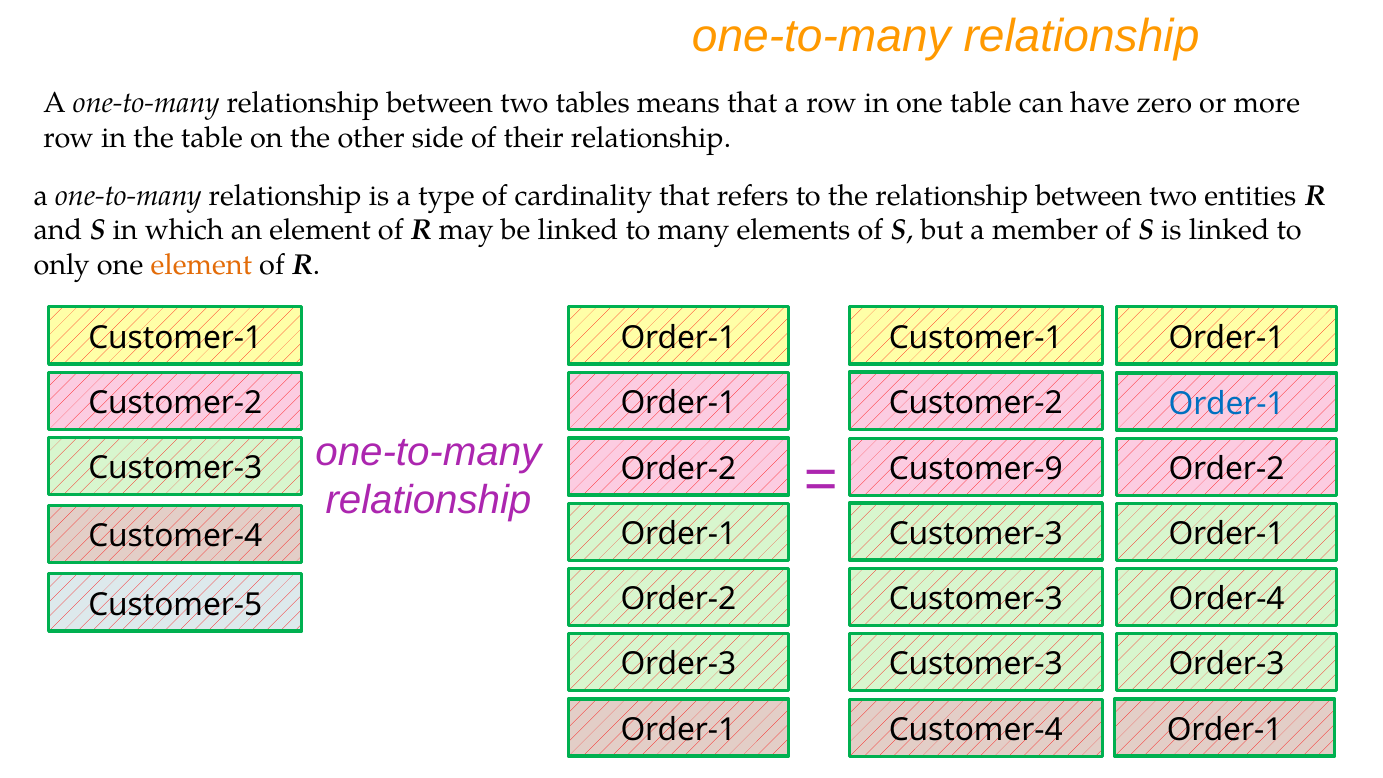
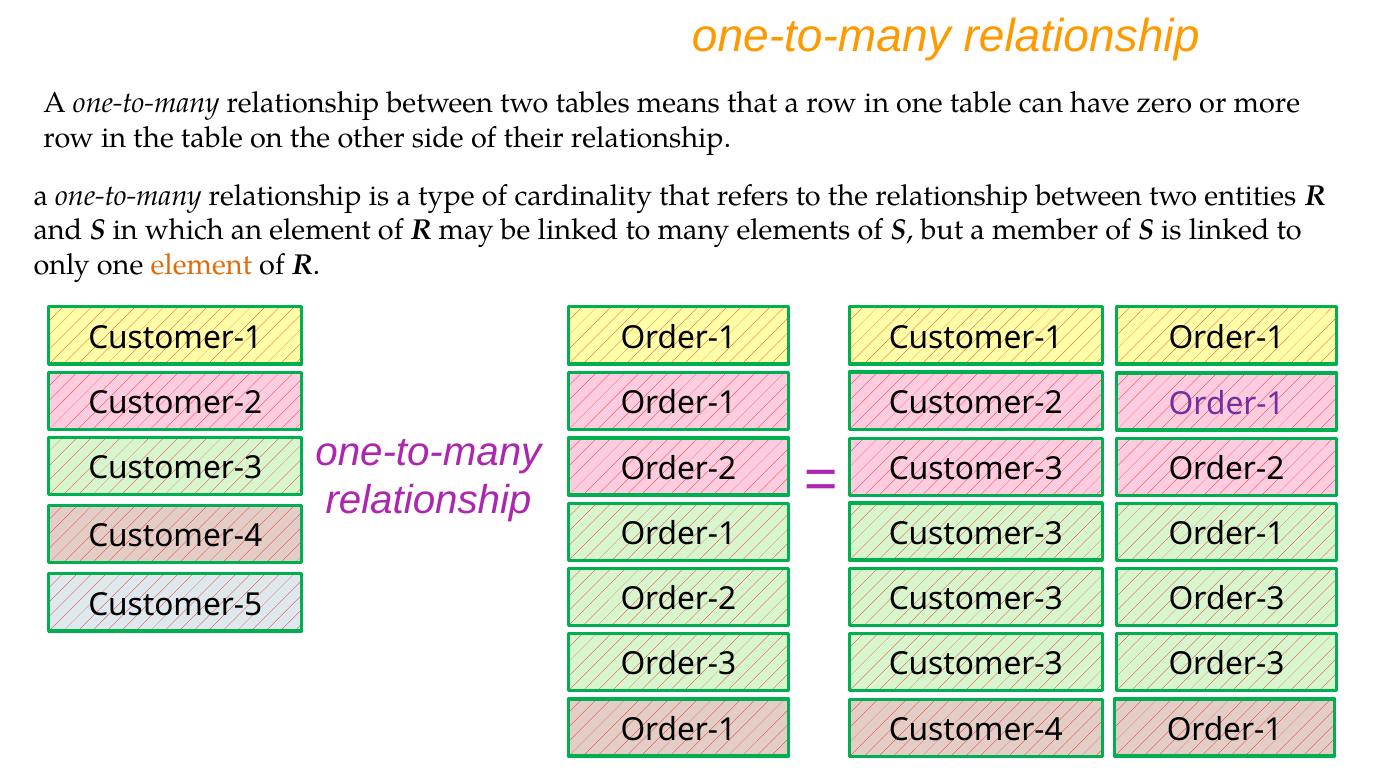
Order-1 at (1227, 404) colour: blue -> purple
Customer-9 at (976, 469): Customer-9 -> Customer-3
Order-4 at (1227, 599): Order-4 -> Order-3
